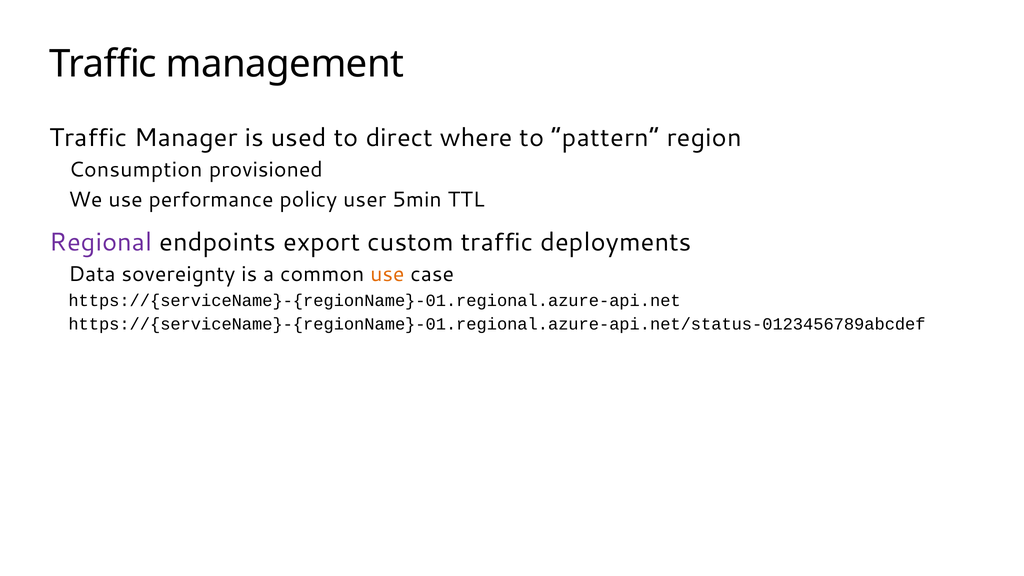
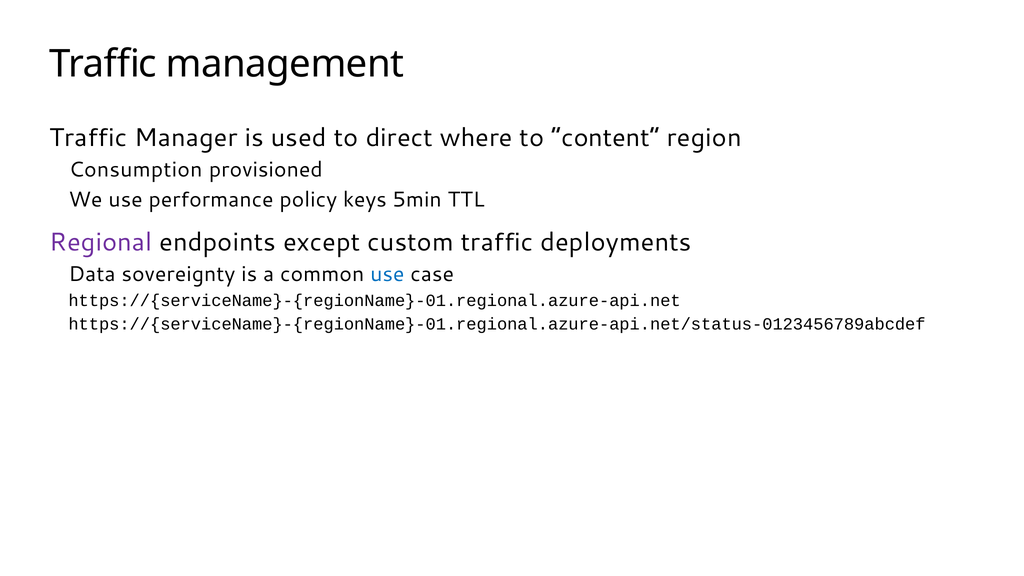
pattern: pattern -> content
user: user -> keys
export: export -> except
use at (387, 274) colour: orange -> blue
